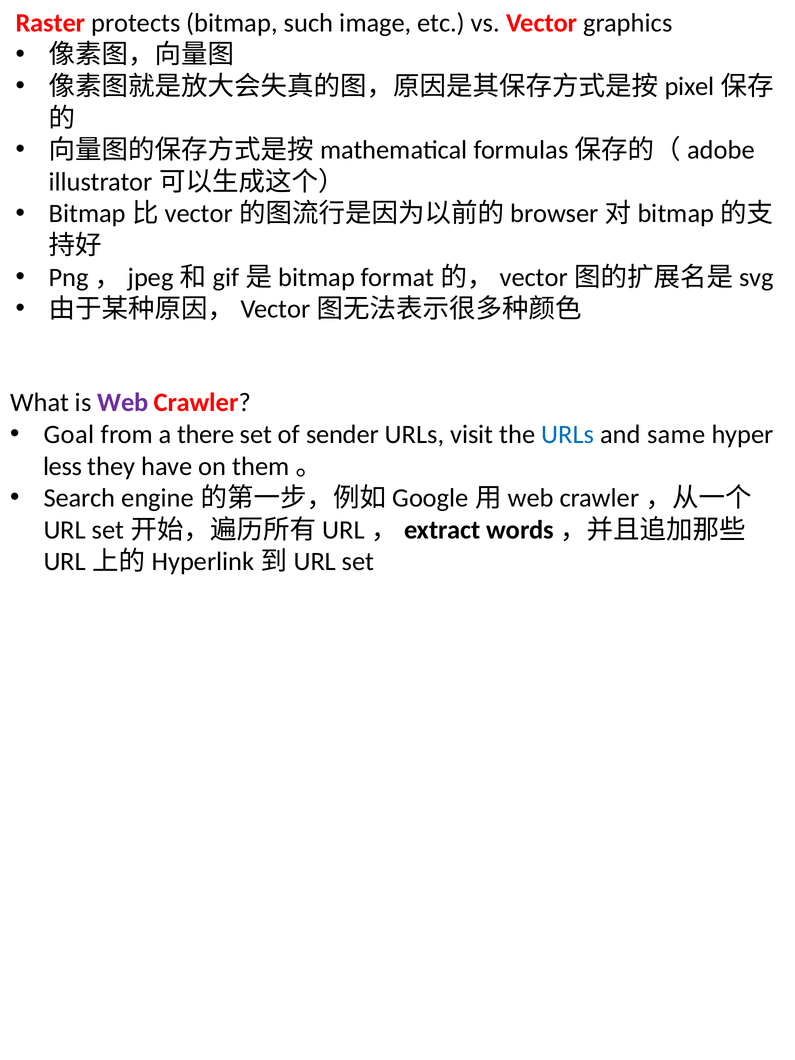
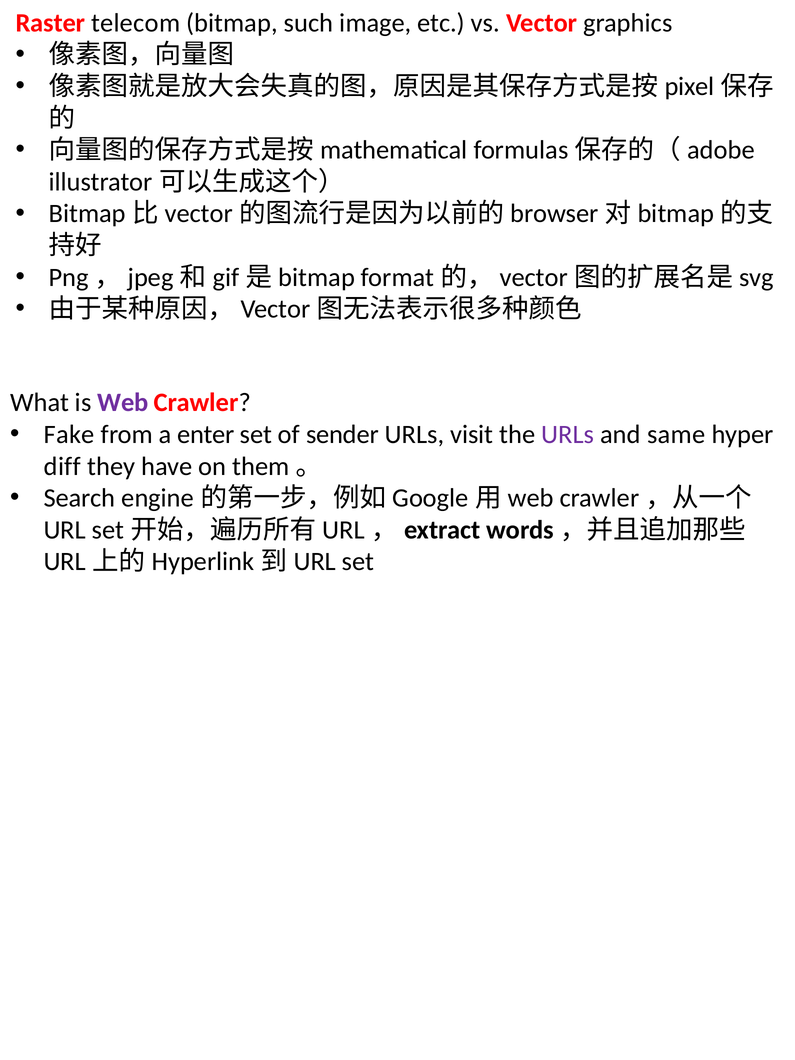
protects: protects -> telecom
Goal: Goal -> Fake
there: there -> enter
URLs at (568, 434) colour: blue -> purple
less: less -> diff
